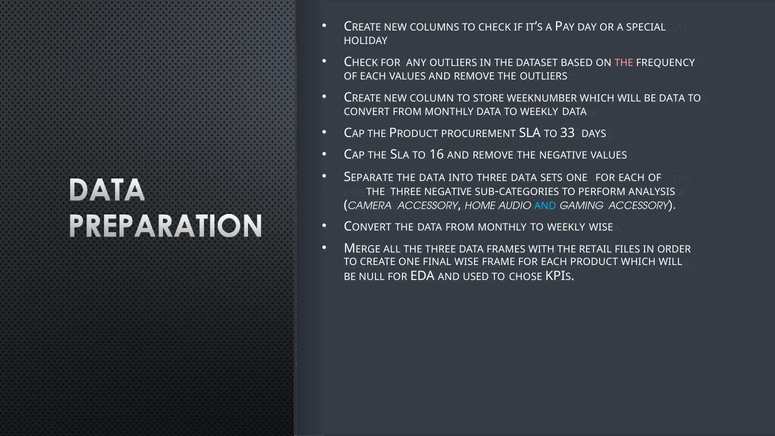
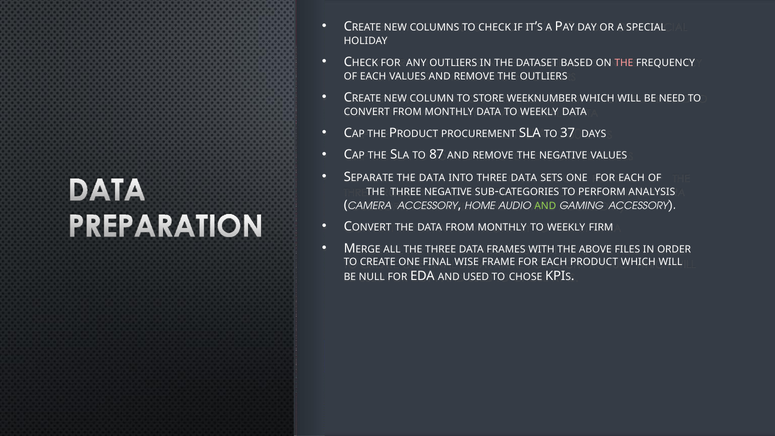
BE DATA: DATA -> NEED
33: 33 -> 37
16: 16 -> 87
AND at (545, 206) colour: light blue -> light green
WEEKLY WISE: WISE -> FIRM
RETAIL: RETAIL -> ABOVE
